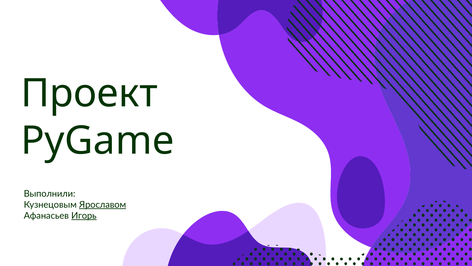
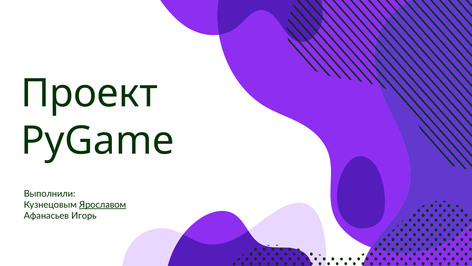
Игорь underline: present -> none
